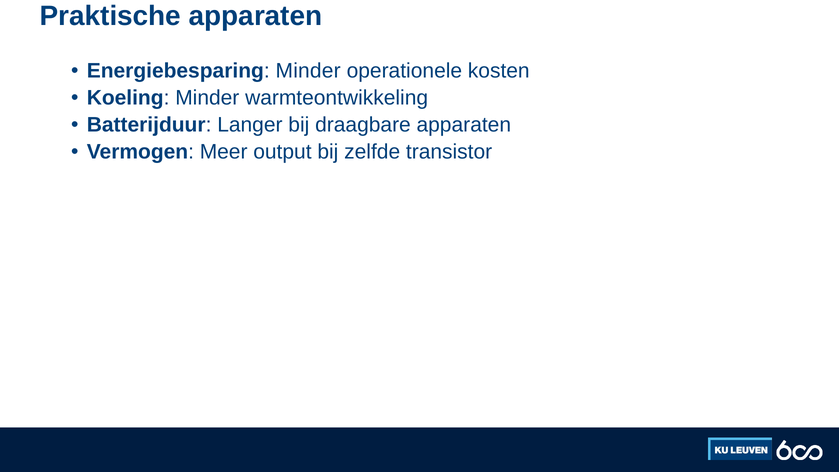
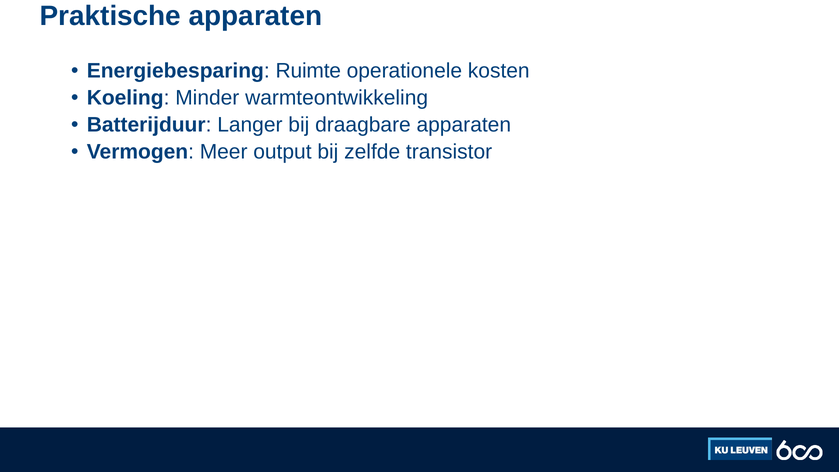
Energiebesparing Minder: Minder -> Ruimte
